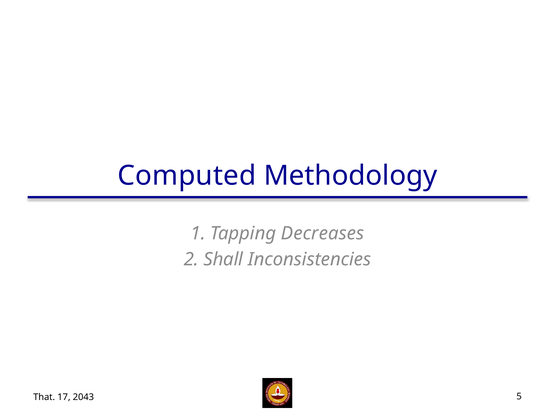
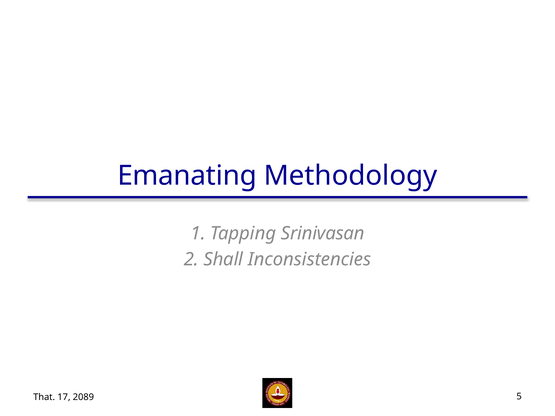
Computed: Computed -> Emanating
Decreases: Decreases -> Srinivasan
2043: 2043 -> 2089
